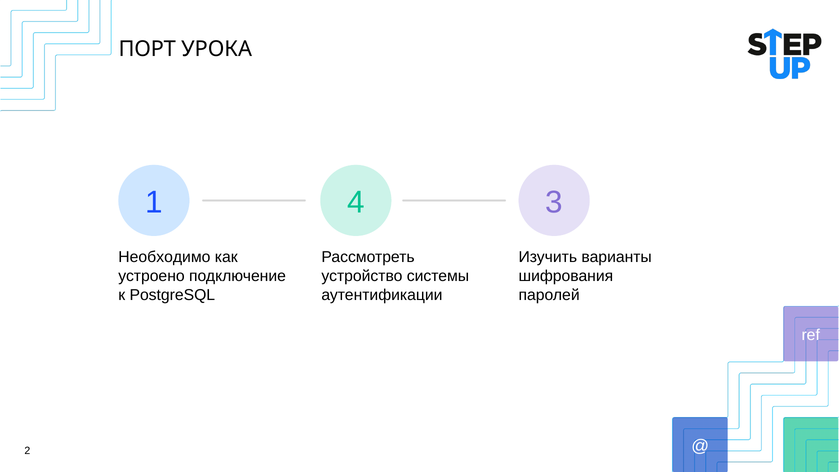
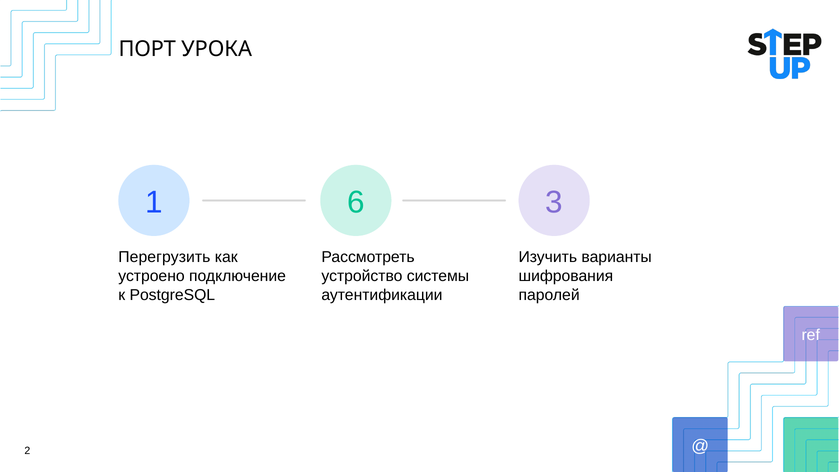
4: 4 -> 6
Необходимо: Необходимо -> Перегрузить
